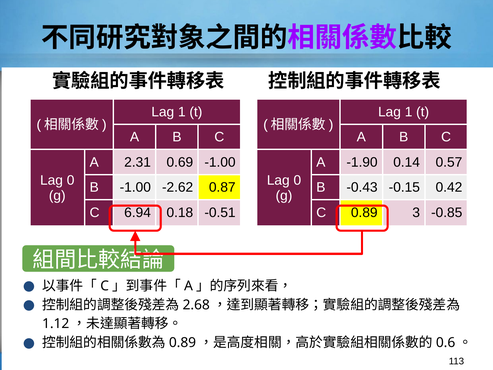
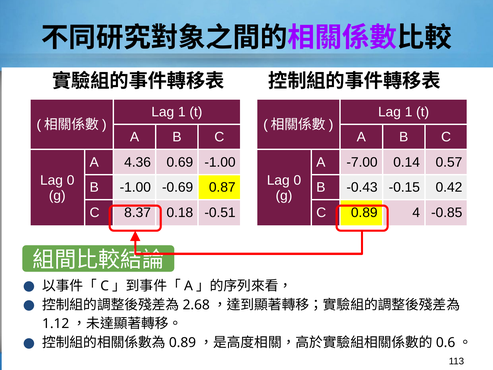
2.31: 2.31 -> 4.36
-1.90: -1.90 -> -7.00
-2.62: -2.62 -> -0.69
6.94: 6.94 -> 8.37
3: 3 -> 4
